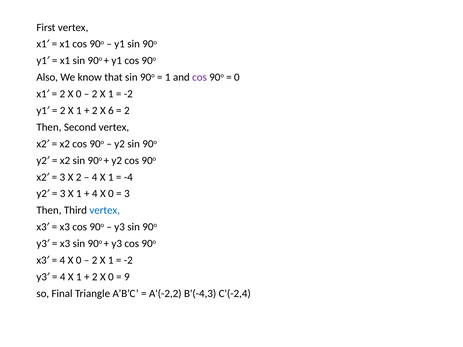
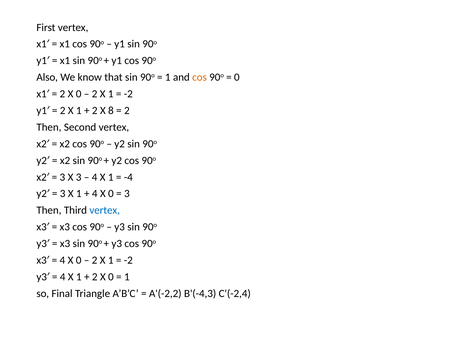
cos at (200, 77) colour: purple -> orange
6: 6 -> 8
X 2: 2 -> 3
9 at (127, 277): 9 -> 1
